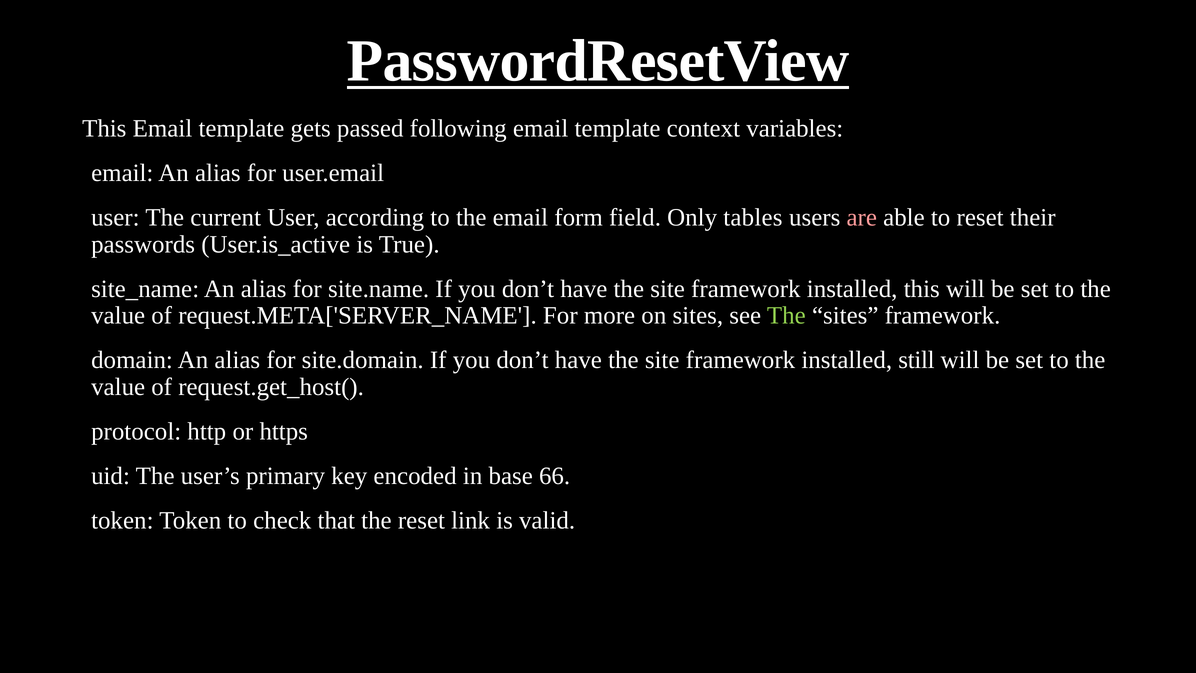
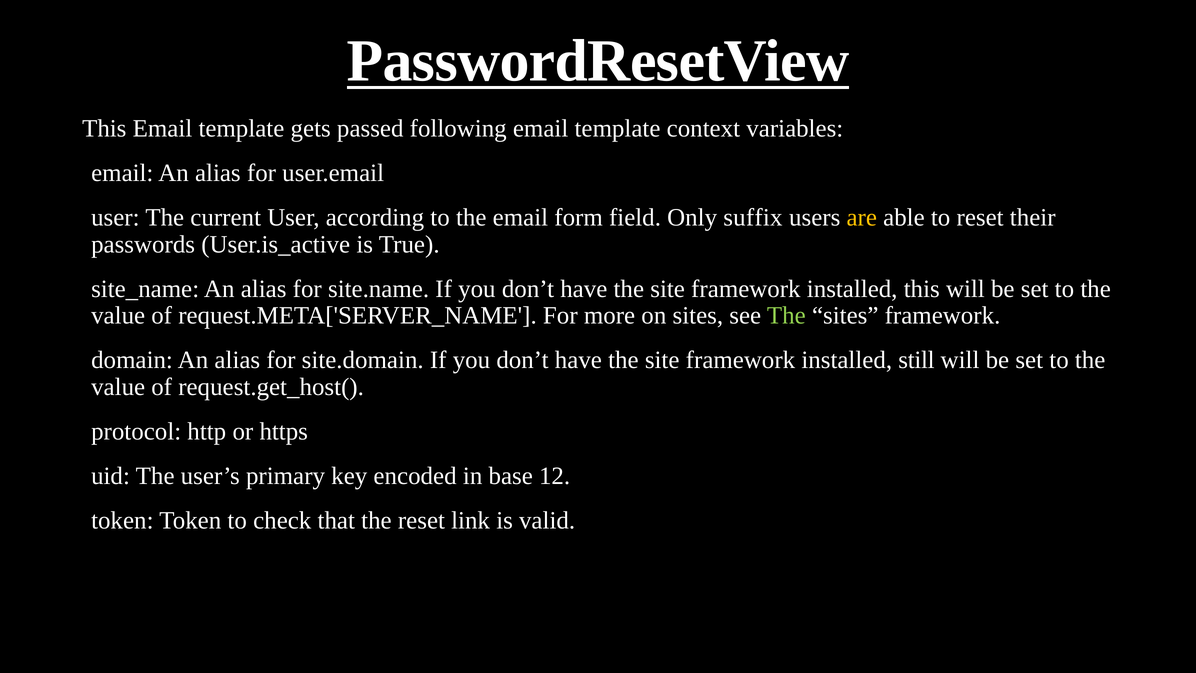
tables: tables -> suffix
are colour: pink -> yellow
66: 66 -> 12
